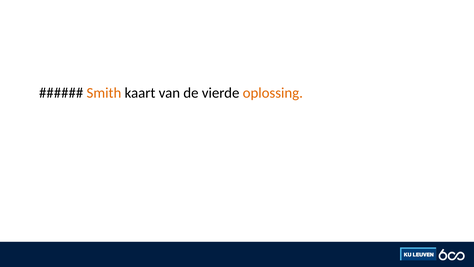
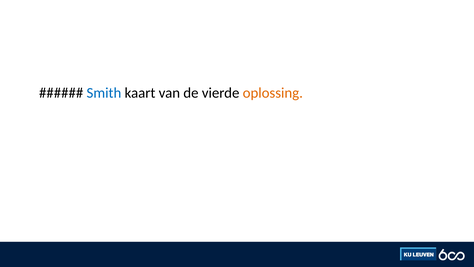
Smith colour: orange -> blue
